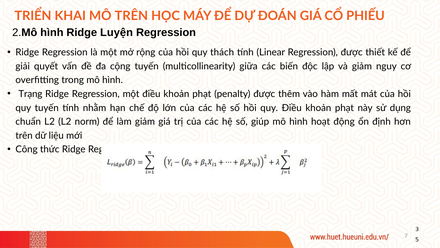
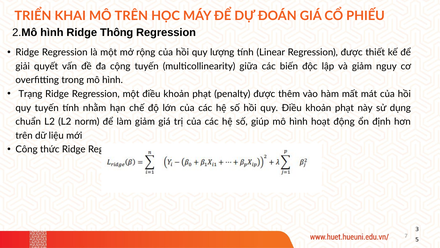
Luyện: Luyện -> Thông
thách: thách -> lượng
